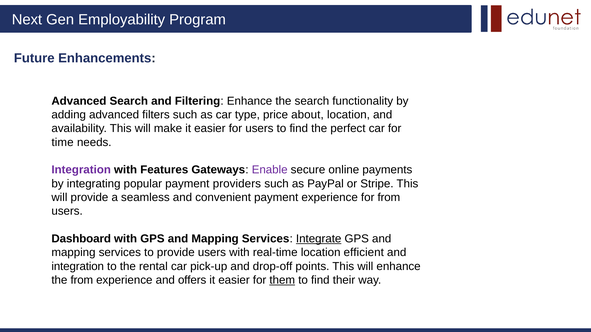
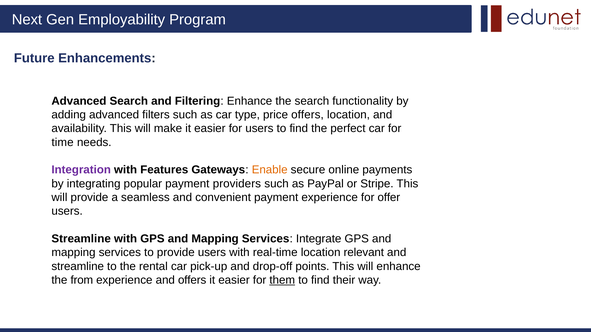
price about: about -> offers
Enable colour: purple -> orange
for from: from -> offer
Dashboard at (81, 239): Dashboard -> Streamline
Integrate underline: present -> none
efficient: efficient -> relevant
integration at (78, 267): integration -> streamline
